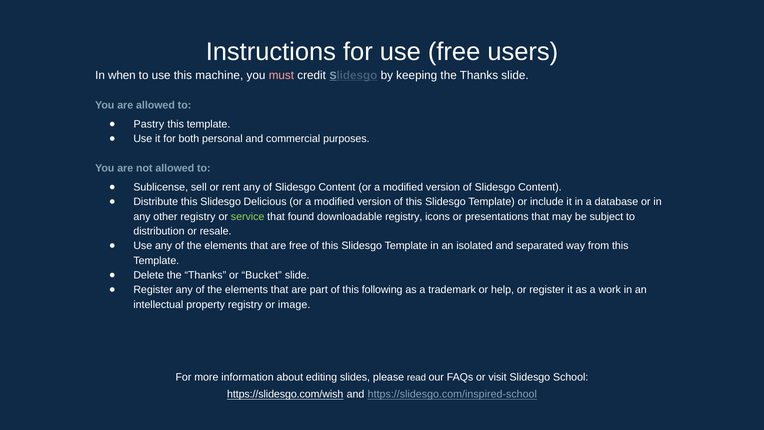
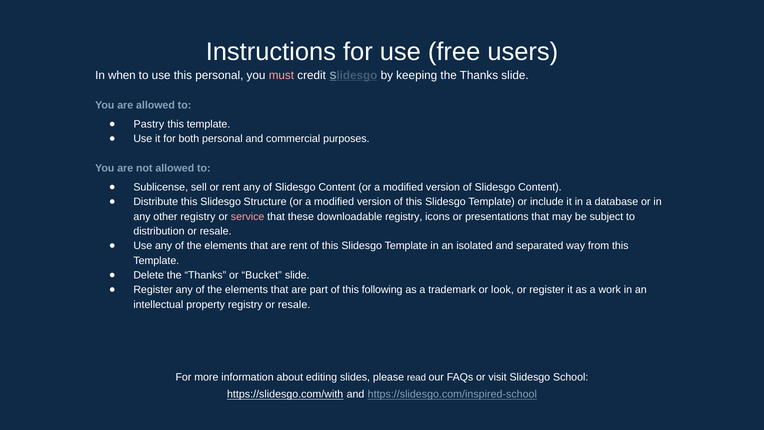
this machine: machine -> personal
Delicious: Delicious -> Structure
service colour: light green -> pink
found: found -> these
are free: free -> rent
help: help -> look
registry or image: image -> resale
https://slidesgo.com/wish: https://slidesgo.com/wish -> https://slidesgo.com/with
